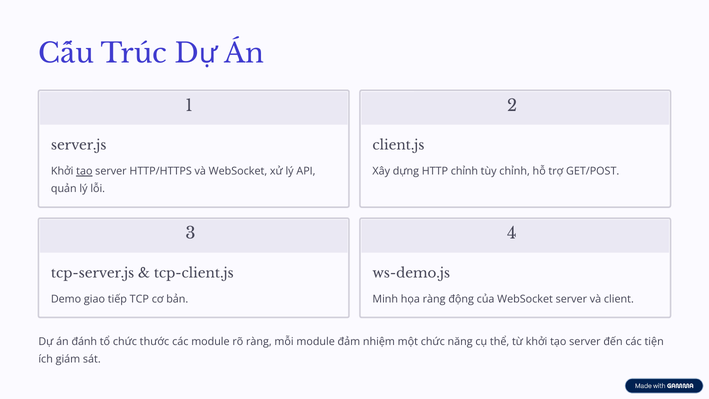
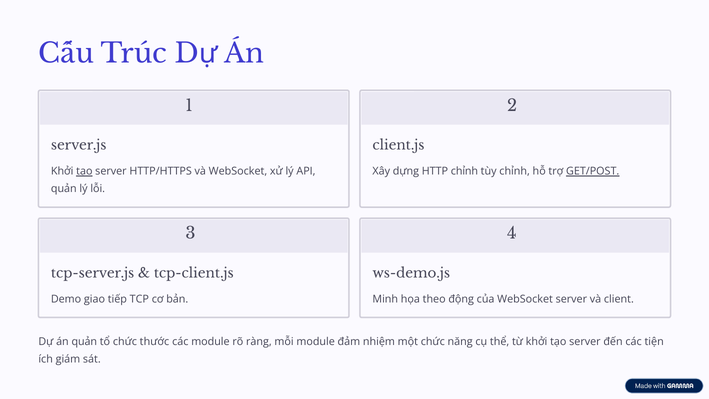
GET/POST underline: none -> present
họa ràng: ràng -> theo
án đánh: đánh -> quản
